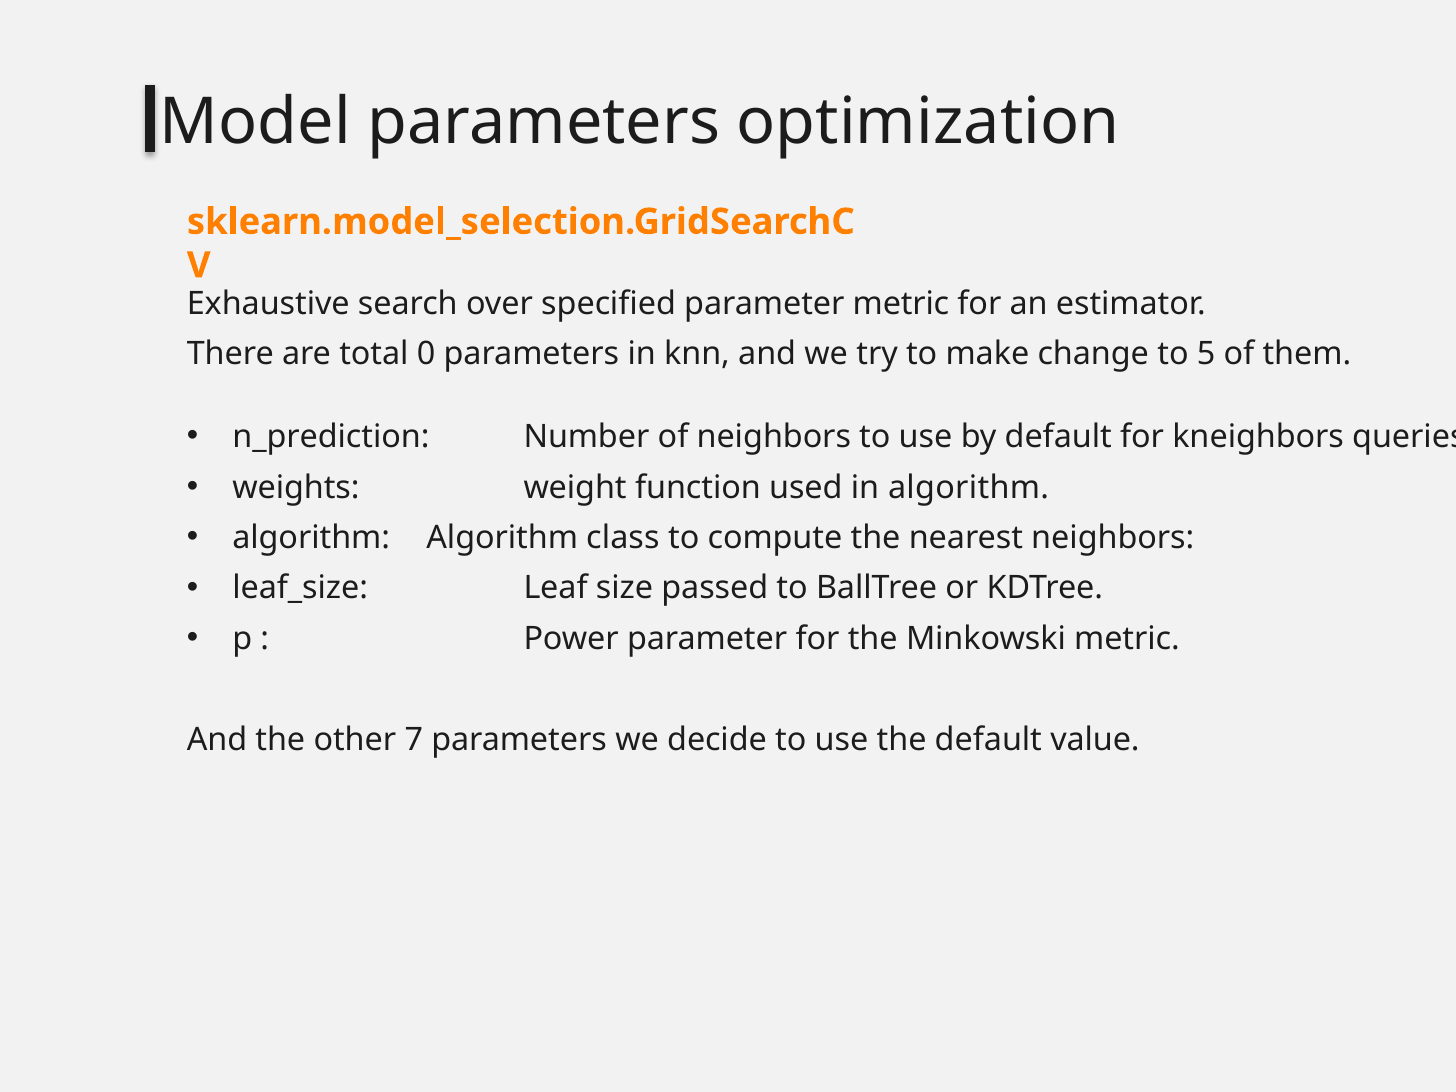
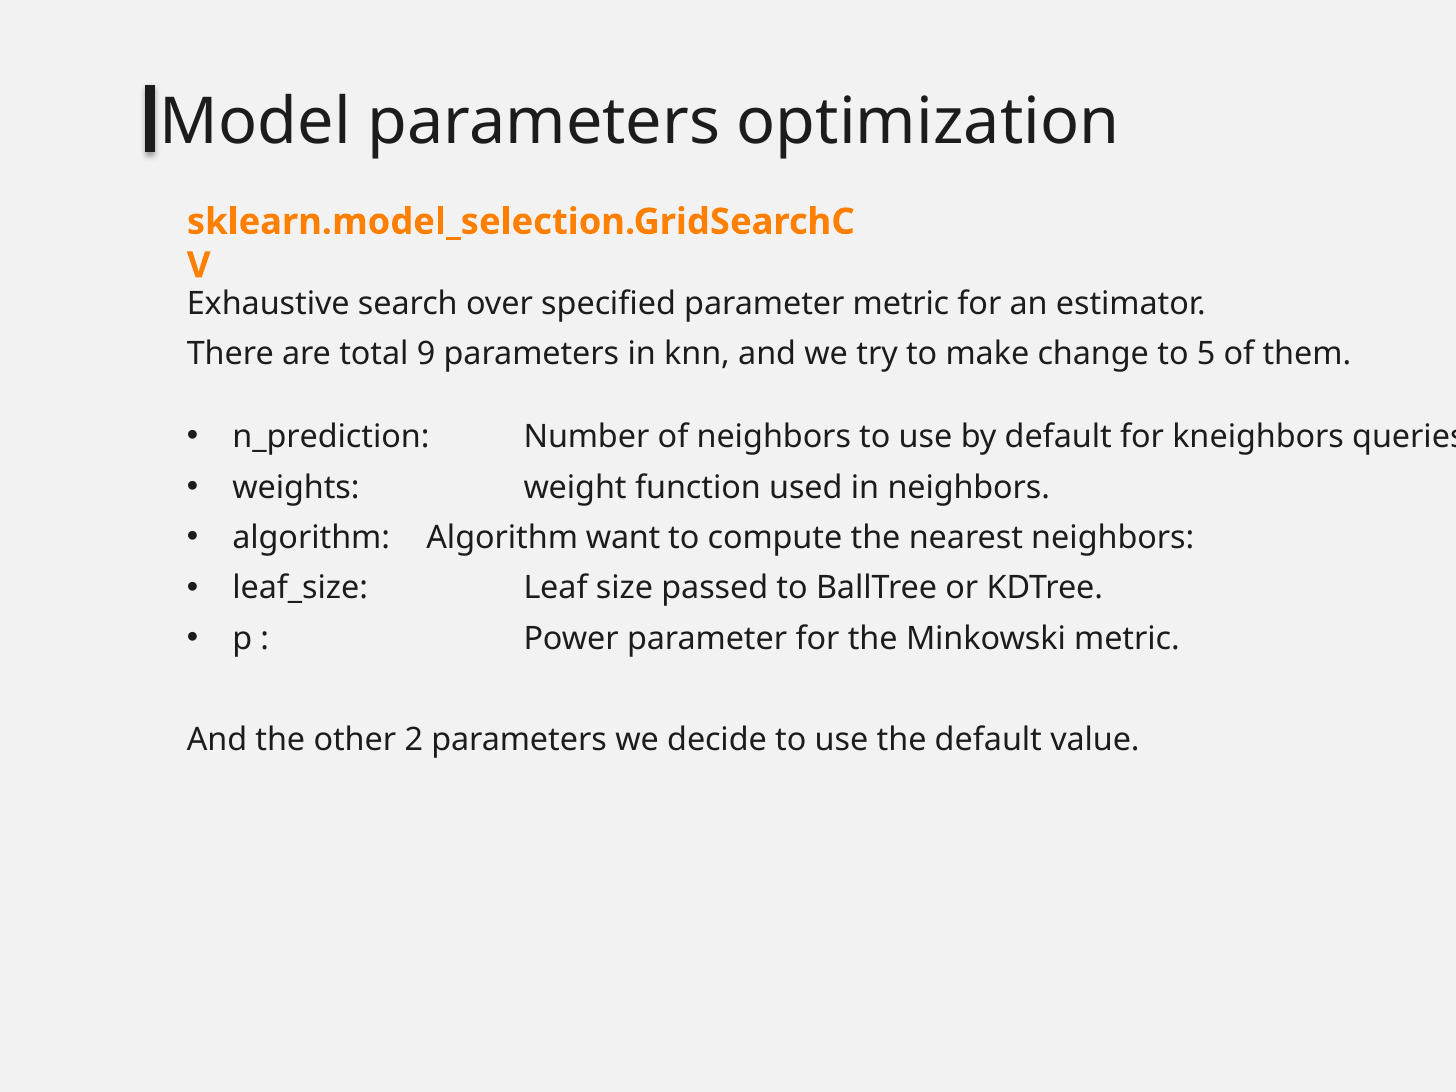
0: 0 -> 9
in algorithm: algorithm -> neighbors
class: class -> want
7: 7 -> 2
